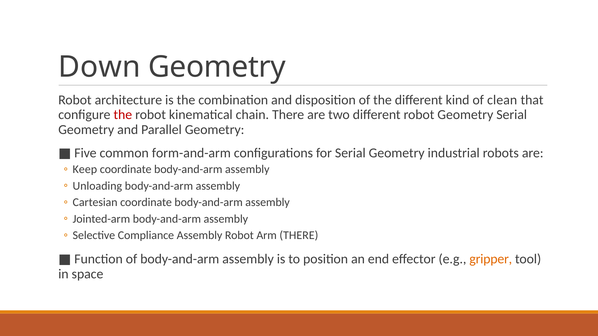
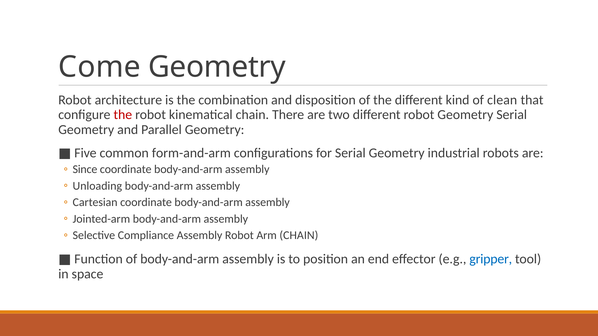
Down: Down -> Come
Keep: Keep -> Since
Arm THERE: THERE -> CHAIN
gripper colour: orange -> blue
